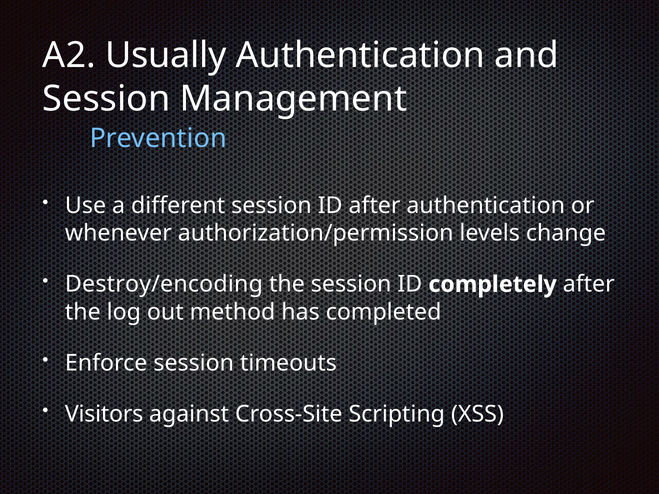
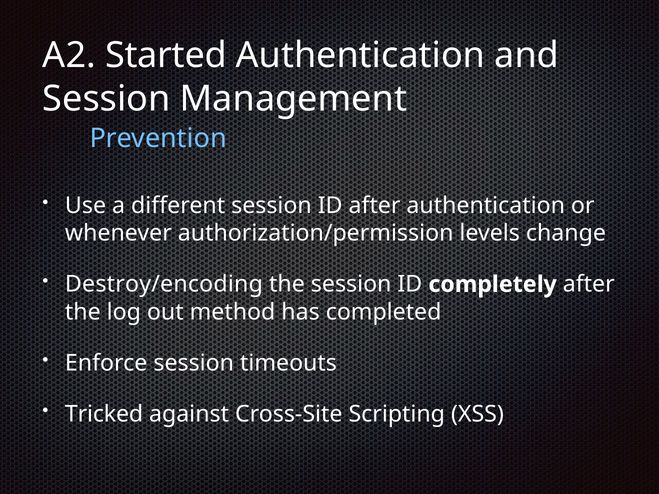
Usually: Usually -> Started
Visitors: Visitors -> Tricked
